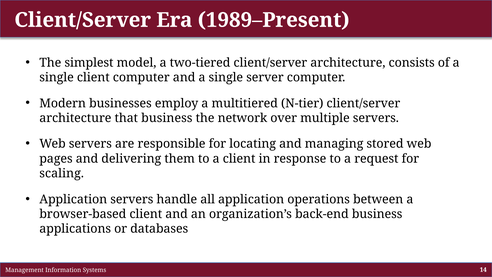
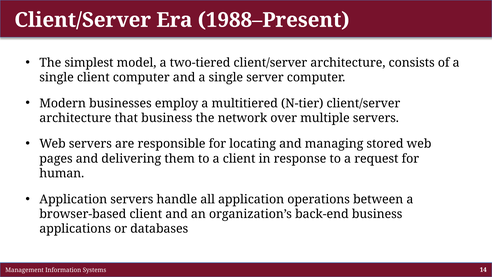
1989–Present: 1989–Present -> 1988–Present
scaling: scaling -> human
